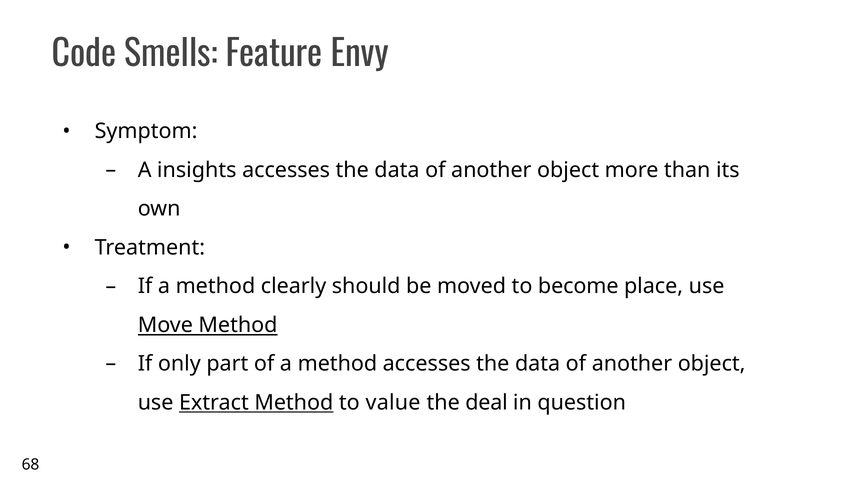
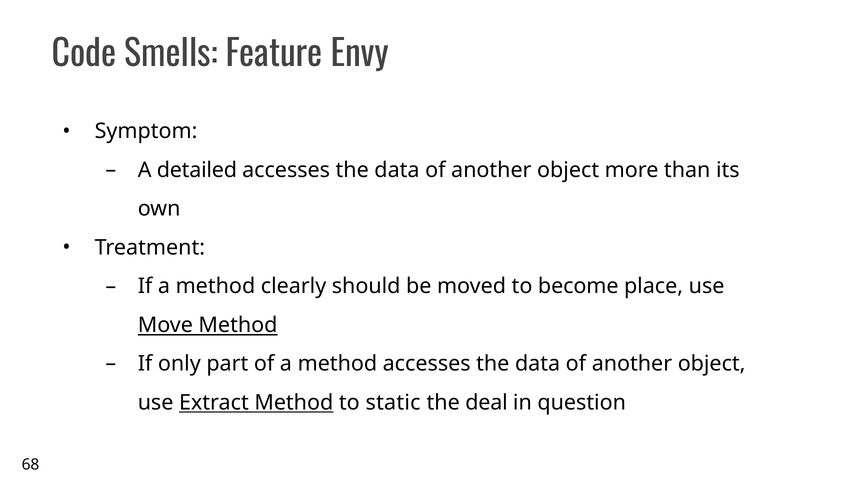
insights: insights -> detailed
value: value -> static
